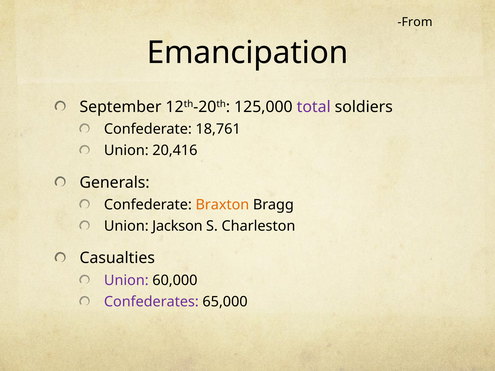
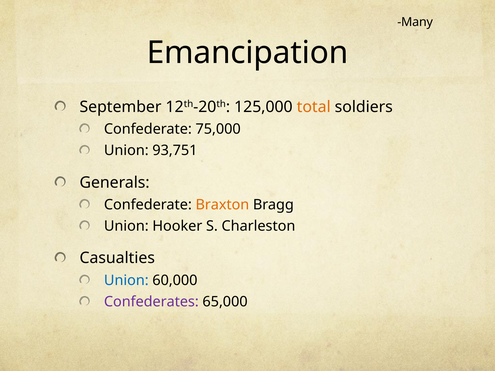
From: From -> Many
total colour: purple -> orange
18,761: 18,761 -> 75,000
20,416: 20,416 -> 93,751
Jackson: Jackson -> Hooker
Union at (126, 280) colour: purple -> blue
